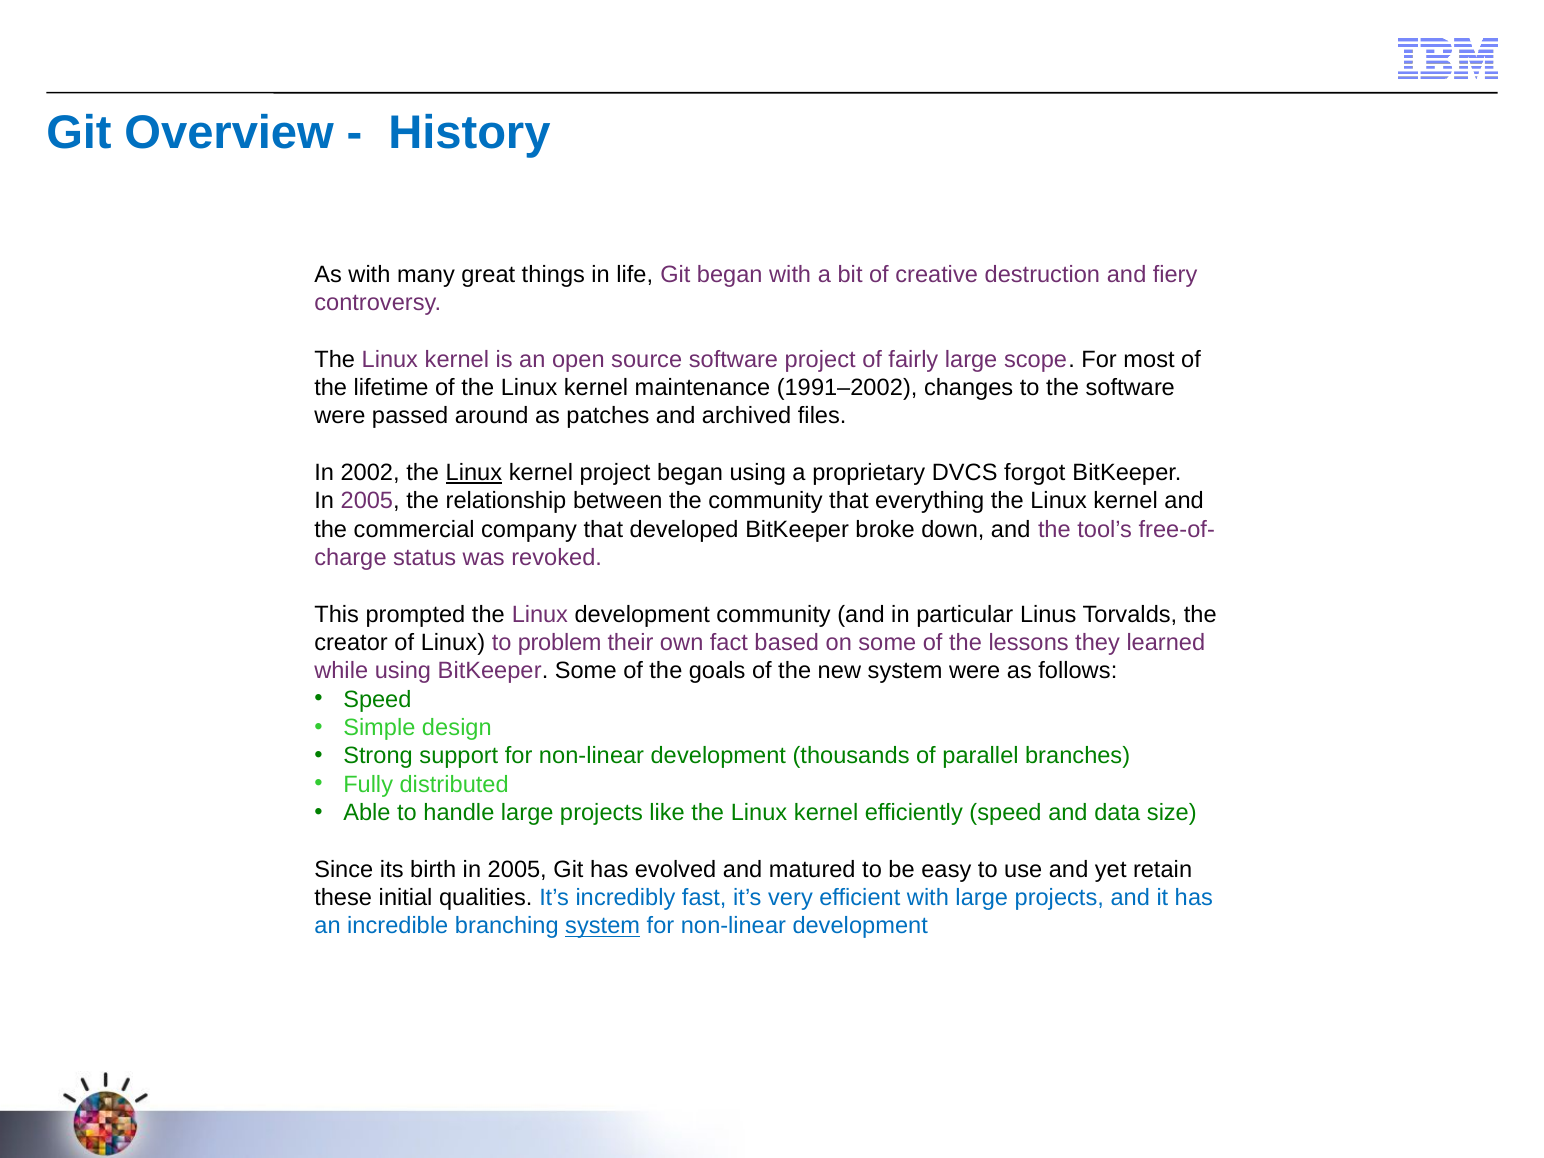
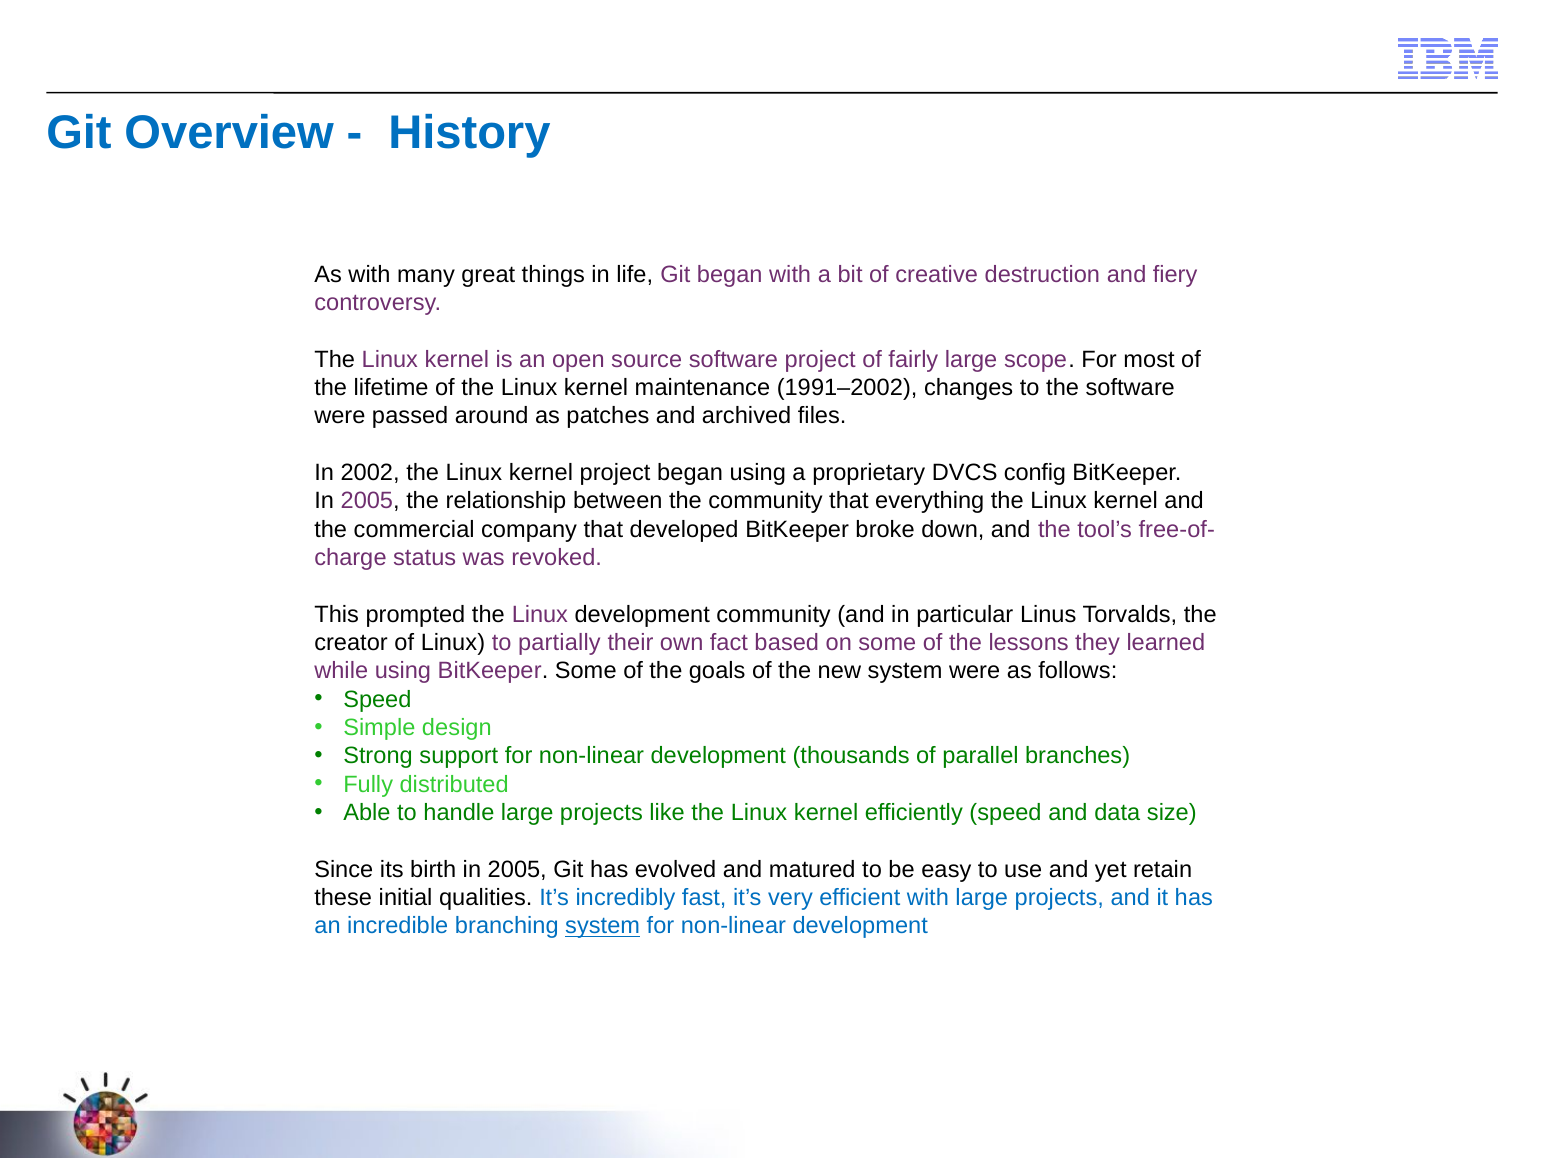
Linux at (474, 473) underline: present -> none
forgot: forgot -> config
problem: problem -> partially
